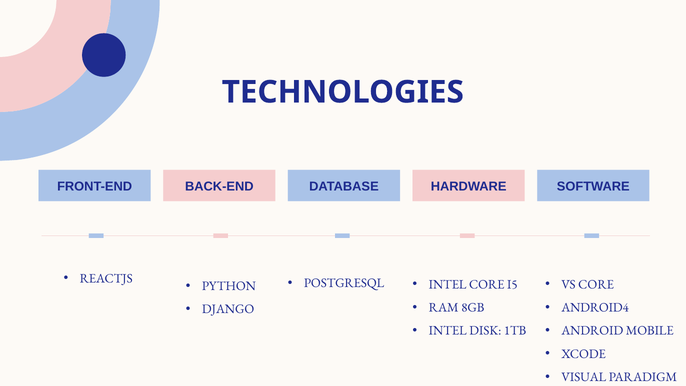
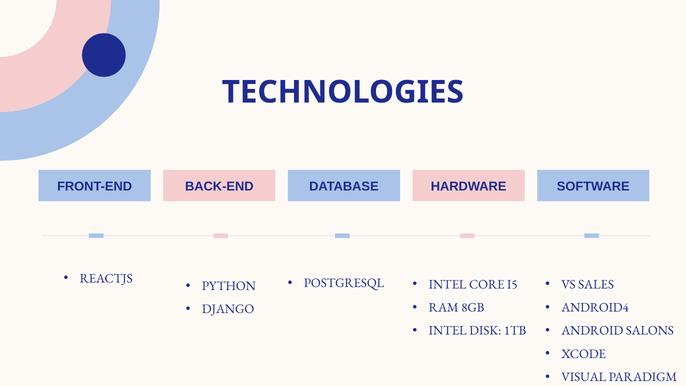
VS CORE: CORE -> SALES
MOBILE: MOBILE -> SALONS
